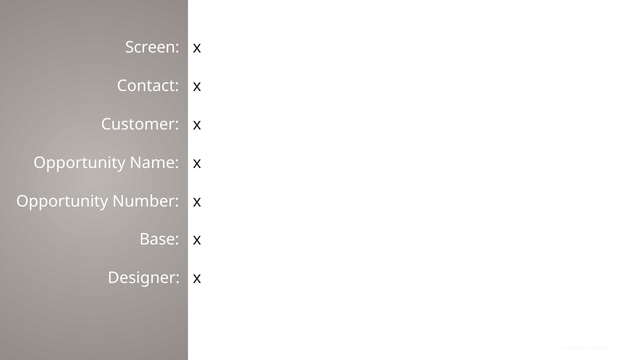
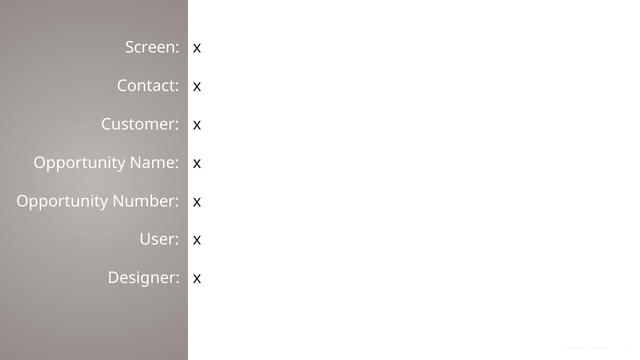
Base: Base -> User
